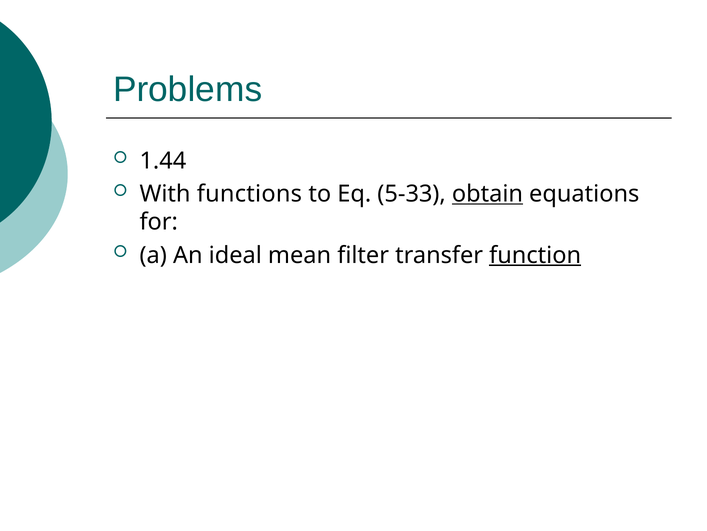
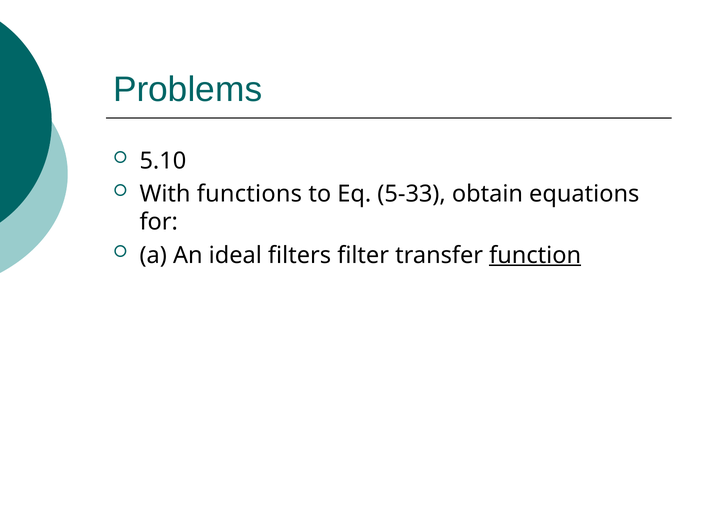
1.44: 1.44 -> 5.10
obtain underline: present -> none
mean: mean -> filters
